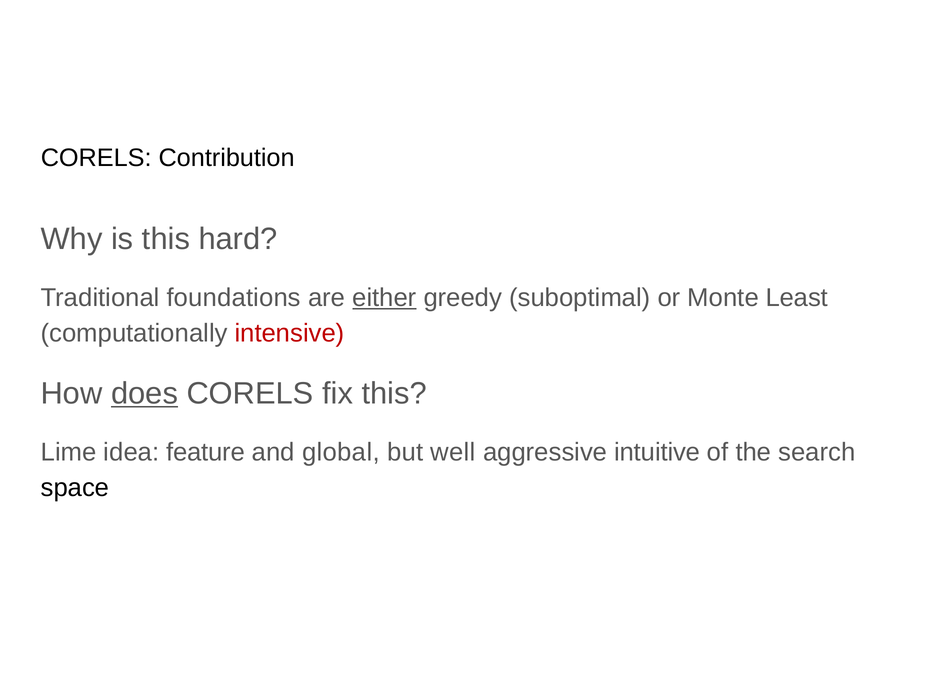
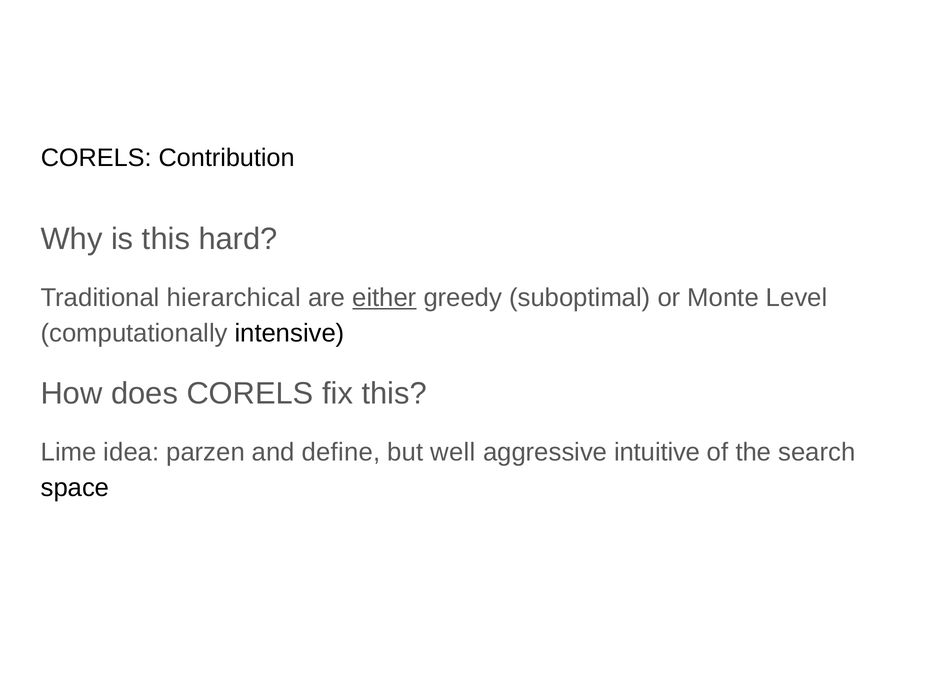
foundations: foundations -> hierarchical
Least: Least -> Level
intensive colour: red -> black
does underline: present -> none
feature: feature -> parzen
global: global -> define
